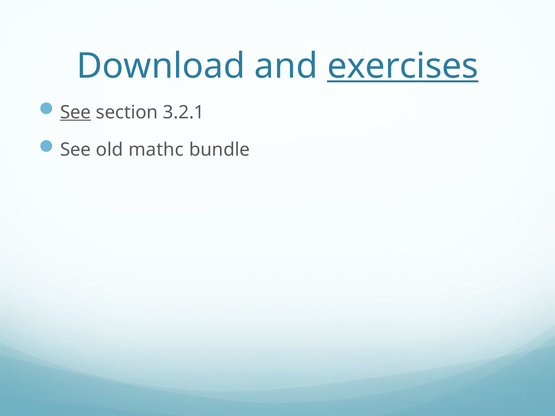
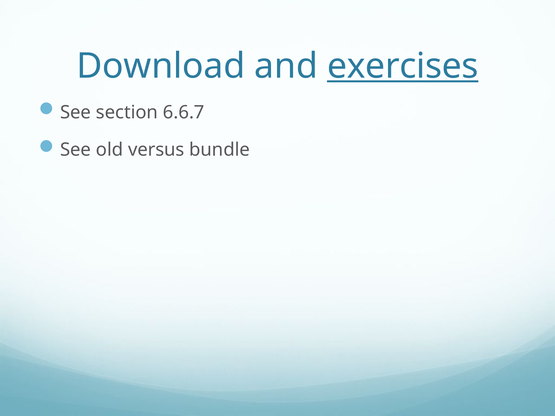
See at (76, 112) underline: present -> none
3.2.1: 3.2.1 -> 6.6.7
mathc: mathc -> versus
